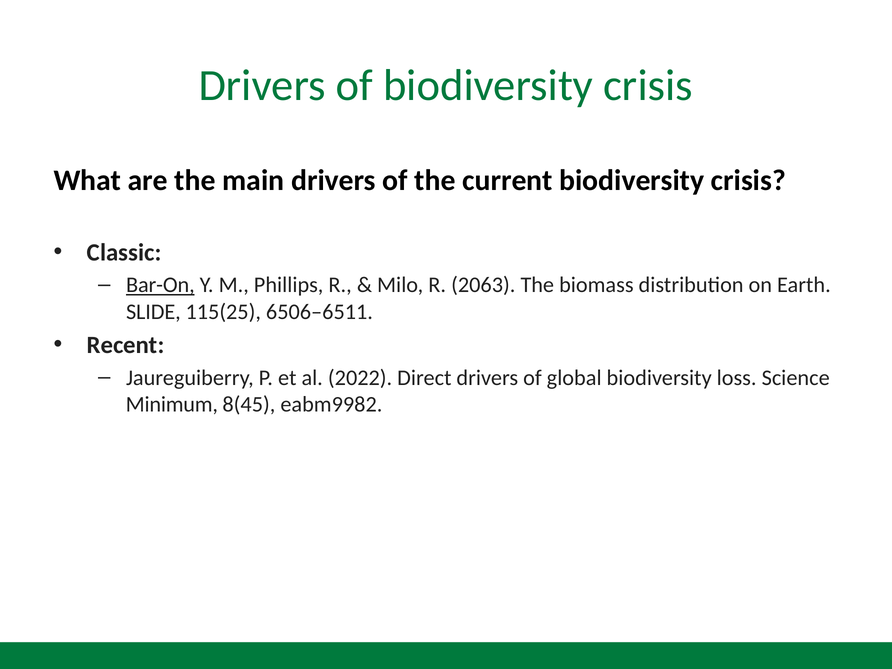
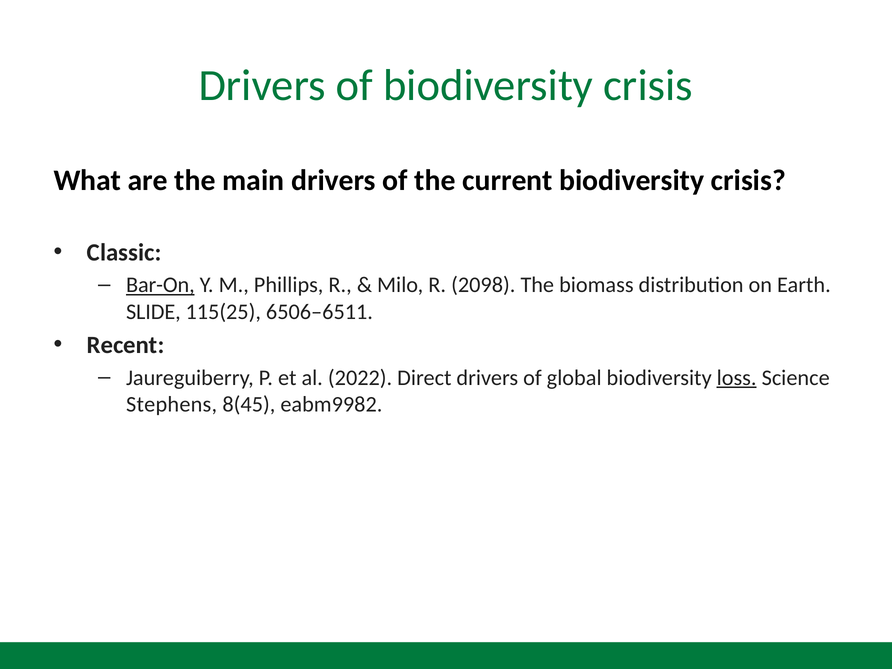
2063: 2063 -> 2098
loss underline: none -> present
Minimum: Minimum -> Stephens
